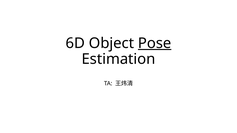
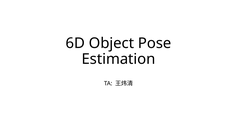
Pose underline: present -> none
